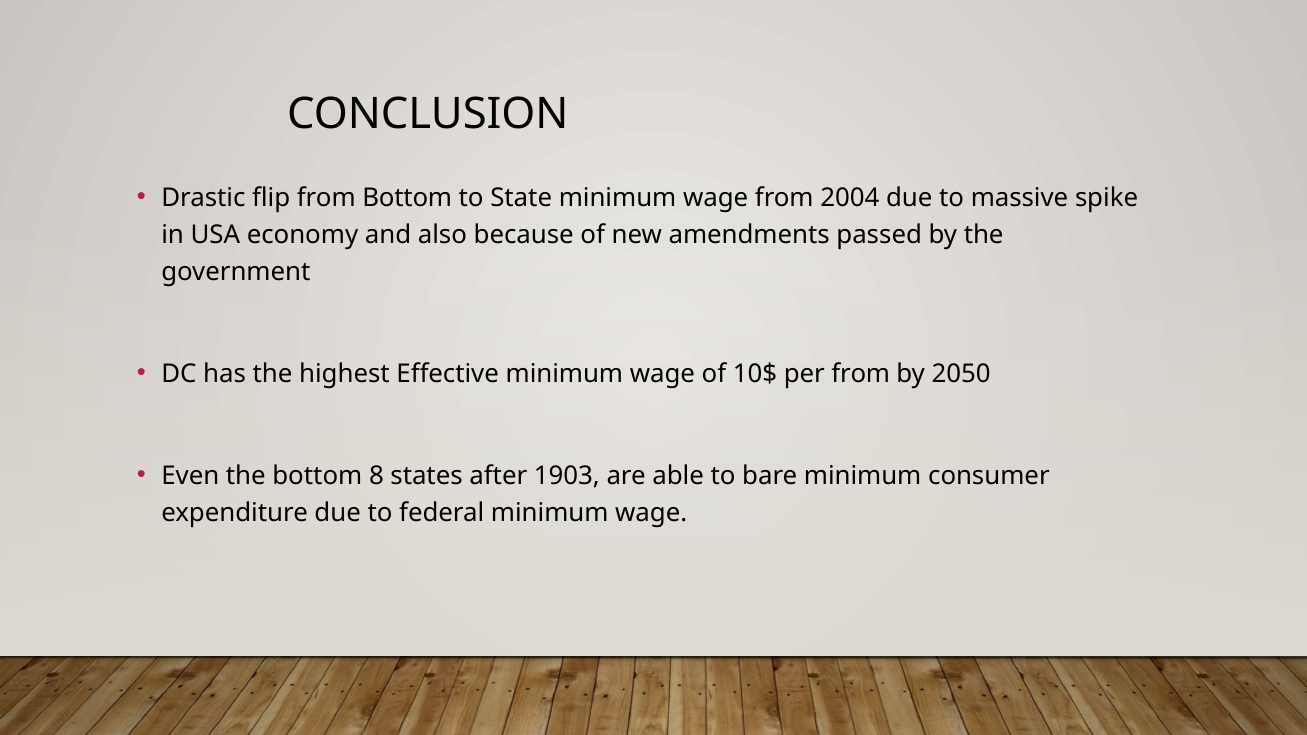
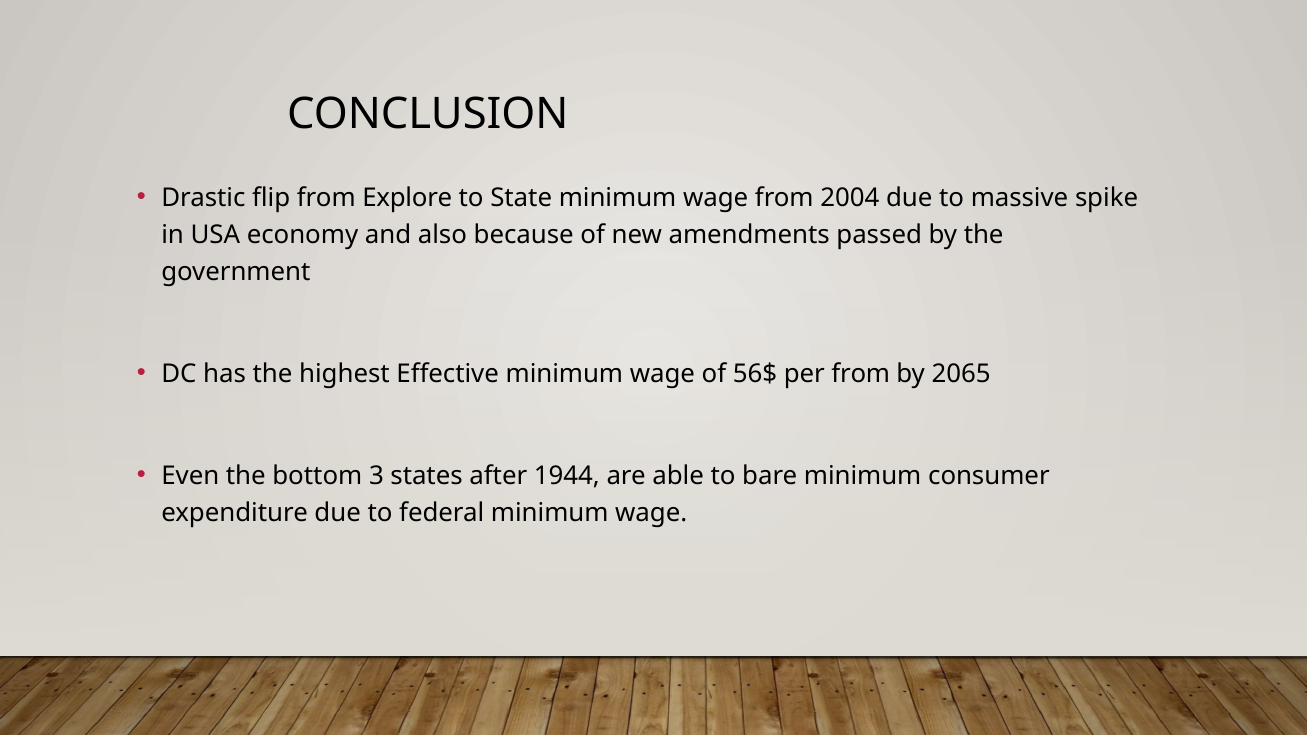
from Bottom: Bottom -> Explore
10$: 10$ -> 56$
2050: 2050 -> 2065
8: 8 -> 3
1903: 1903 -> 1944
